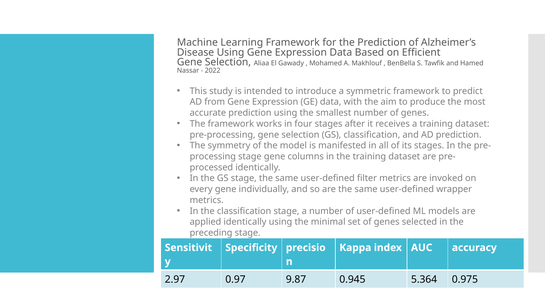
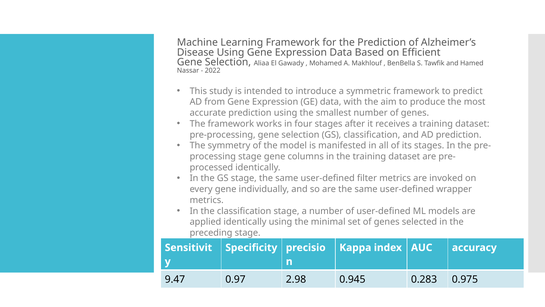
2.97: 2.97 -> 9.47
9.87: 9.87 -> 2.98
5.364: 5.364 -> 0.283
